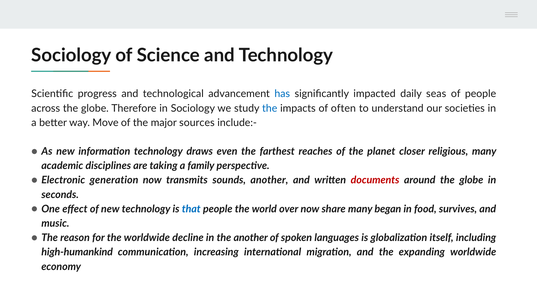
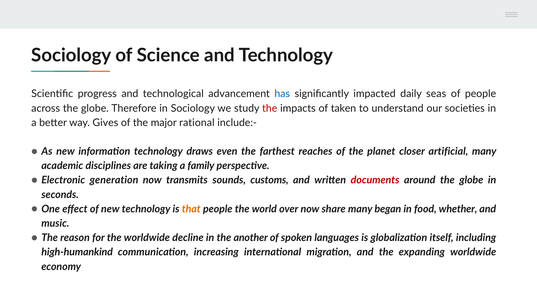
the at (270, 108) colour: blue -> red
often: often -> taken
Move: Move -> Gives
sources: sources -> rational
religious: religious -> artificial
sounds another: another -> customs
that colour: blue -> orange
survives: survives -> whether
